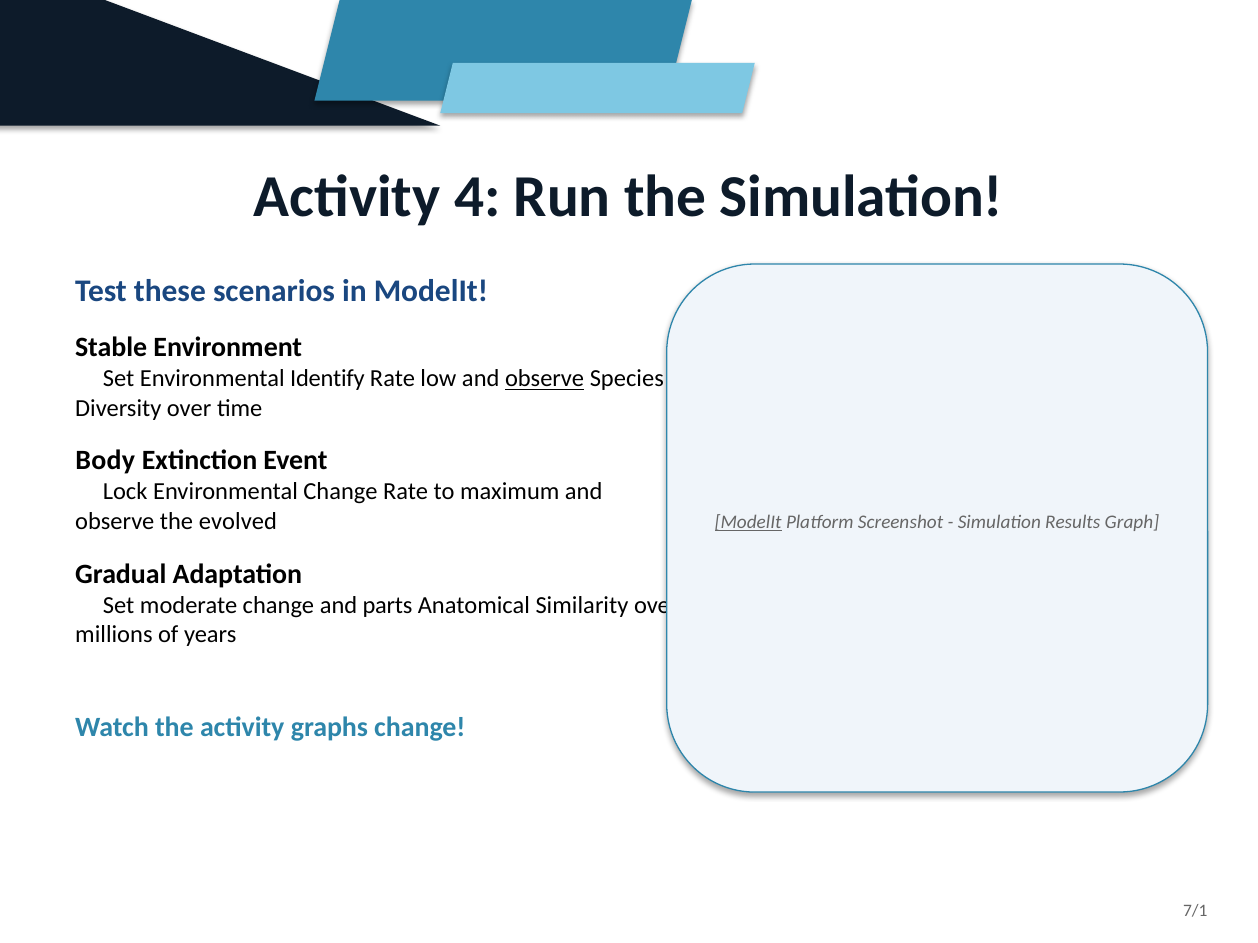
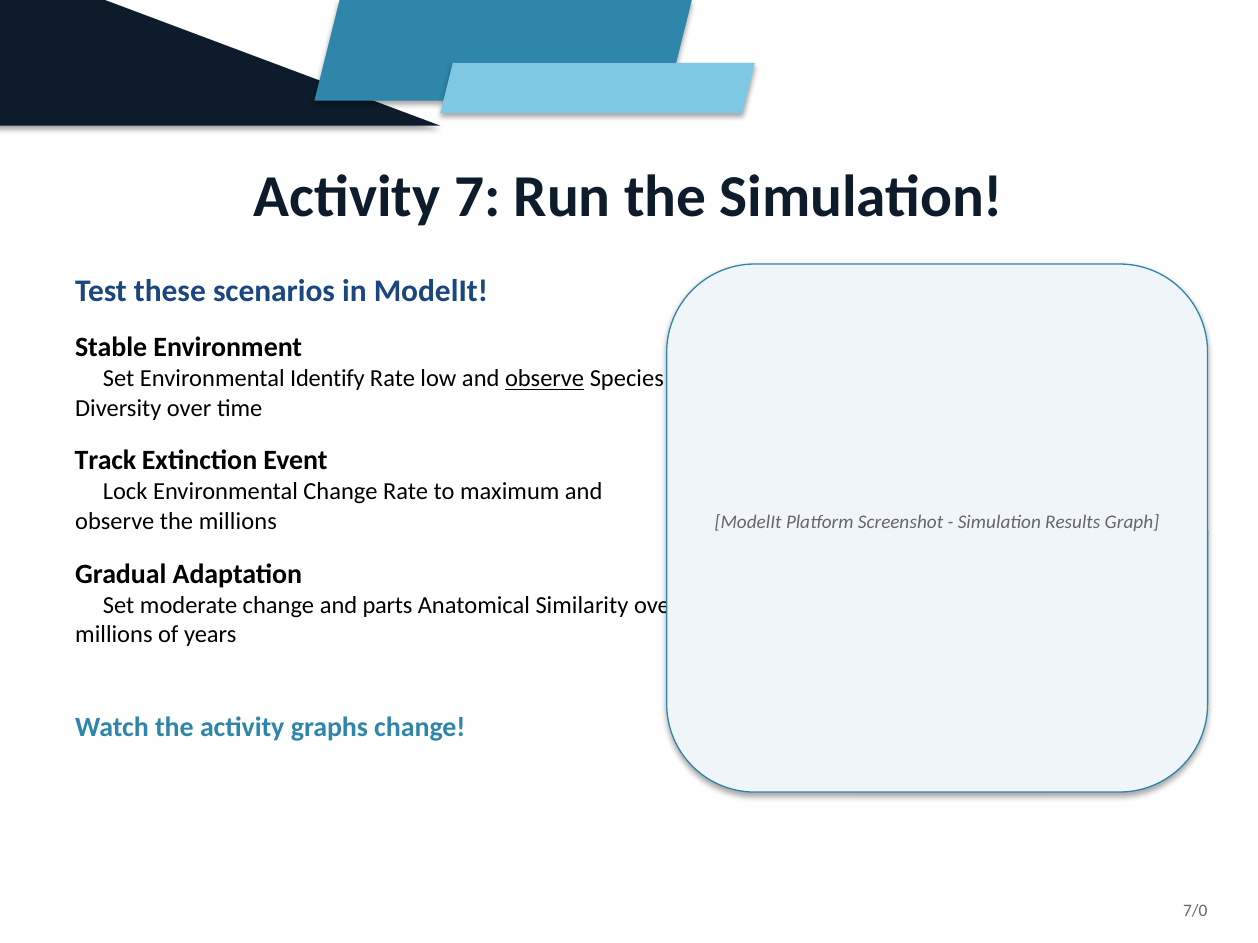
4: 4 -> 7
Body: Body -> Track
the evolved: evolved -> millions
ModelIt at (748, 522) underline: present -> none
7/1: 7/1 -> 7/0
